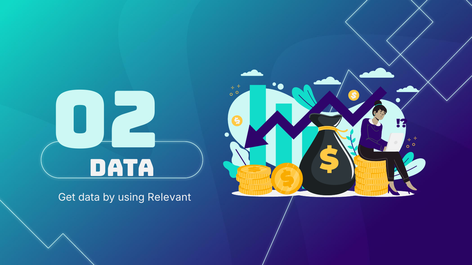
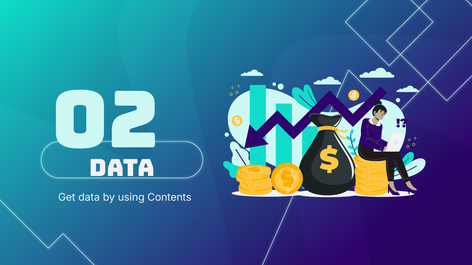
Relevant: Relevant -> Contents
